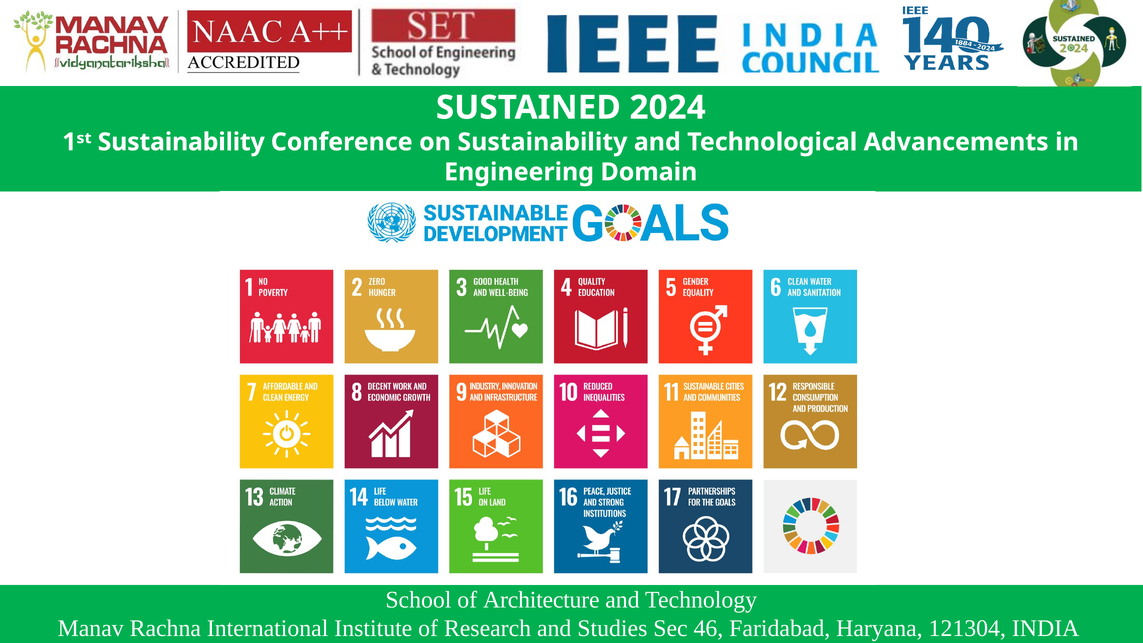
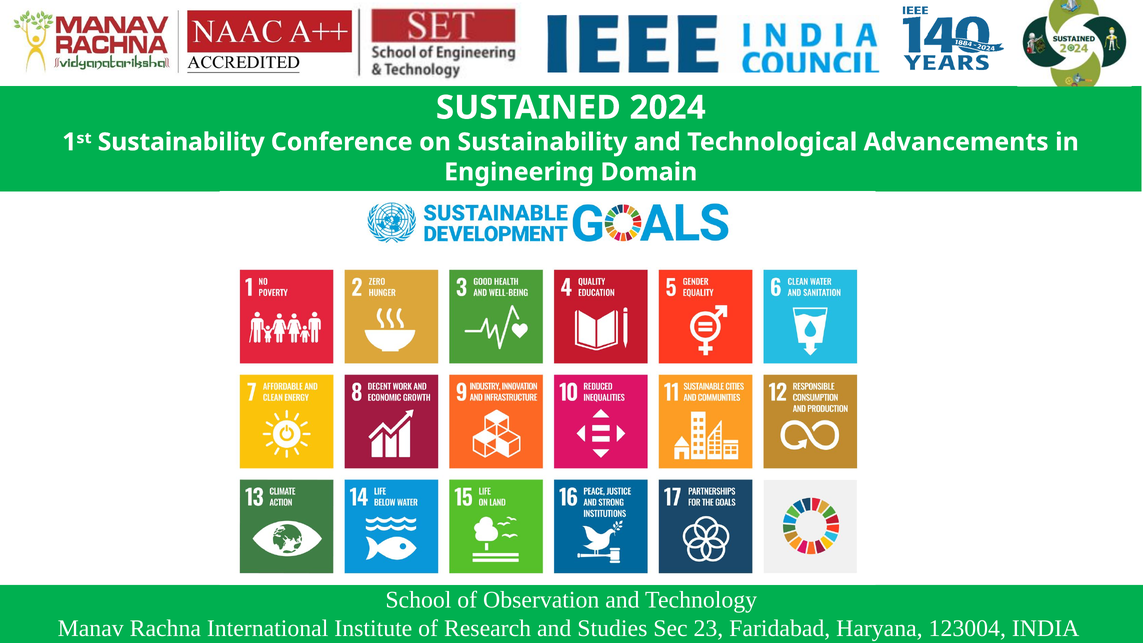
Architecture: Architecture -> Observation
46: 46 -> 23
121304: 121304 -> 123004
